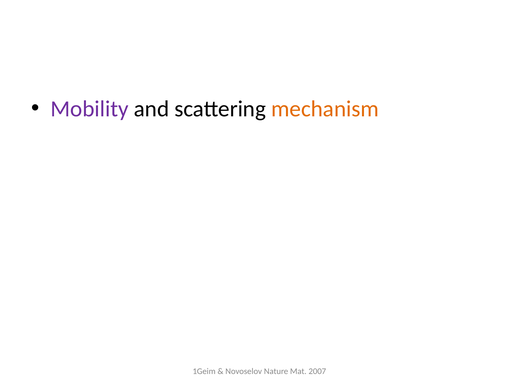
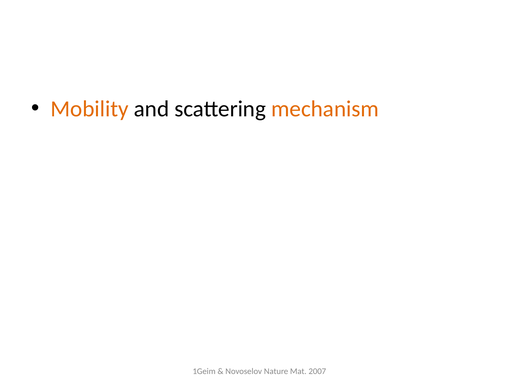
Mobility colour: purple -> orange
